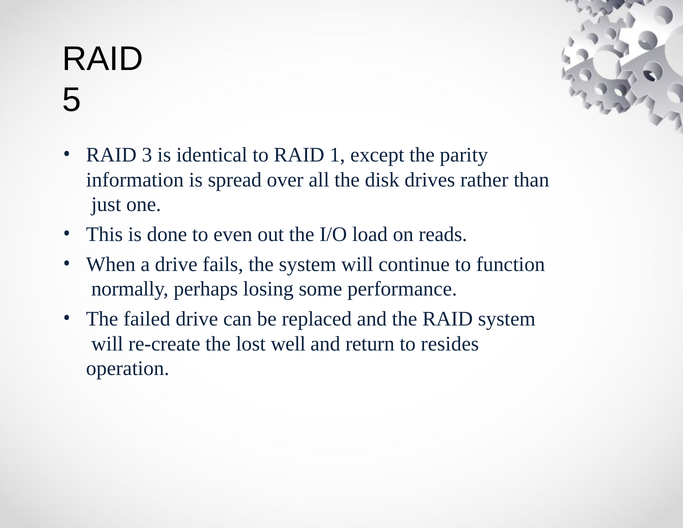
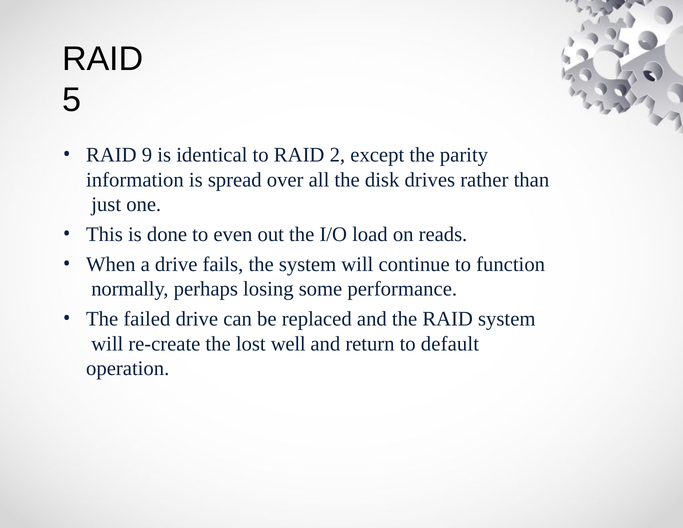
3: 3 -> 9
1: 1 -> 2
resides: resides -> default
